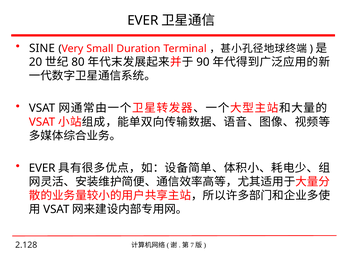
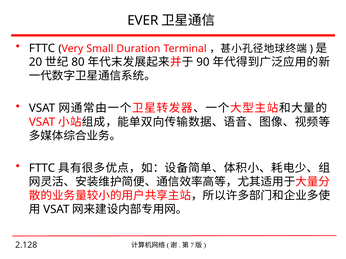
SINE at (42, 48): SINE -> FTTC
EVER at (42, 168): EVER -> FTTC
